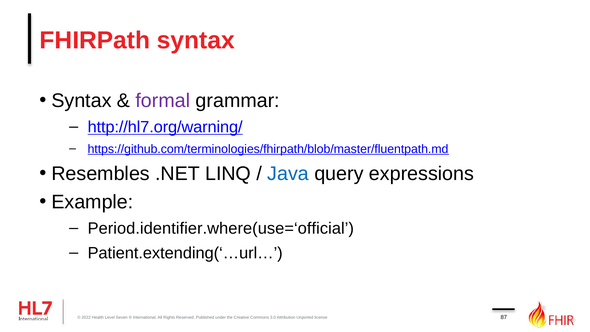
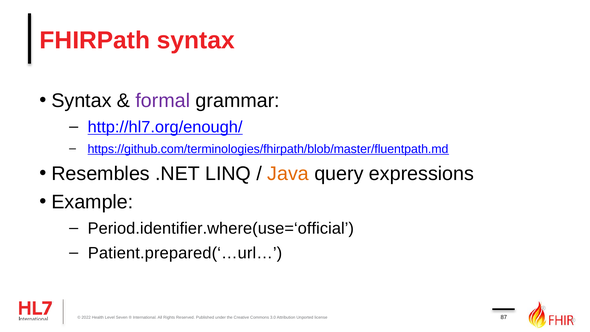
http://hl7.org/warning/: http://hl7.org/warning/ -> http://hl7.org/enough/
Java colour: blue -> orange
Patient.extending(‘…url…: Patient.extending(‘…url… -> Patient.prepared(‘…url…
